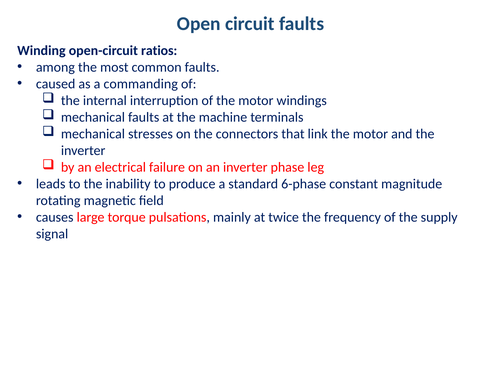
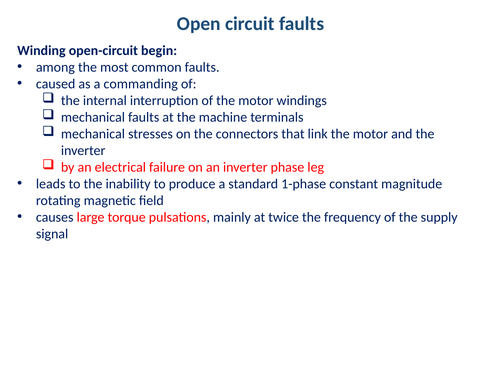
ratios: ratios -> begin
6-phase: 6-phase -> 1-phase
